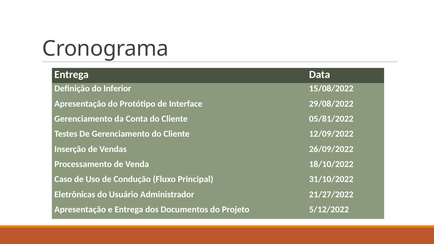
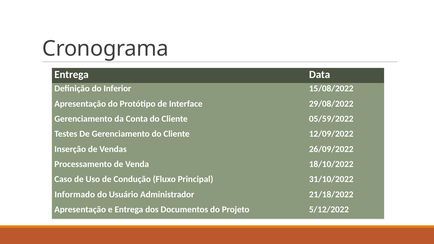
05/81/2022: 05/81/2022 -> 05/59/2022
Eletrônicas: Eletrônicas -> Informado
21/27/2022: 21/27/2022 -> 21/18/2022
